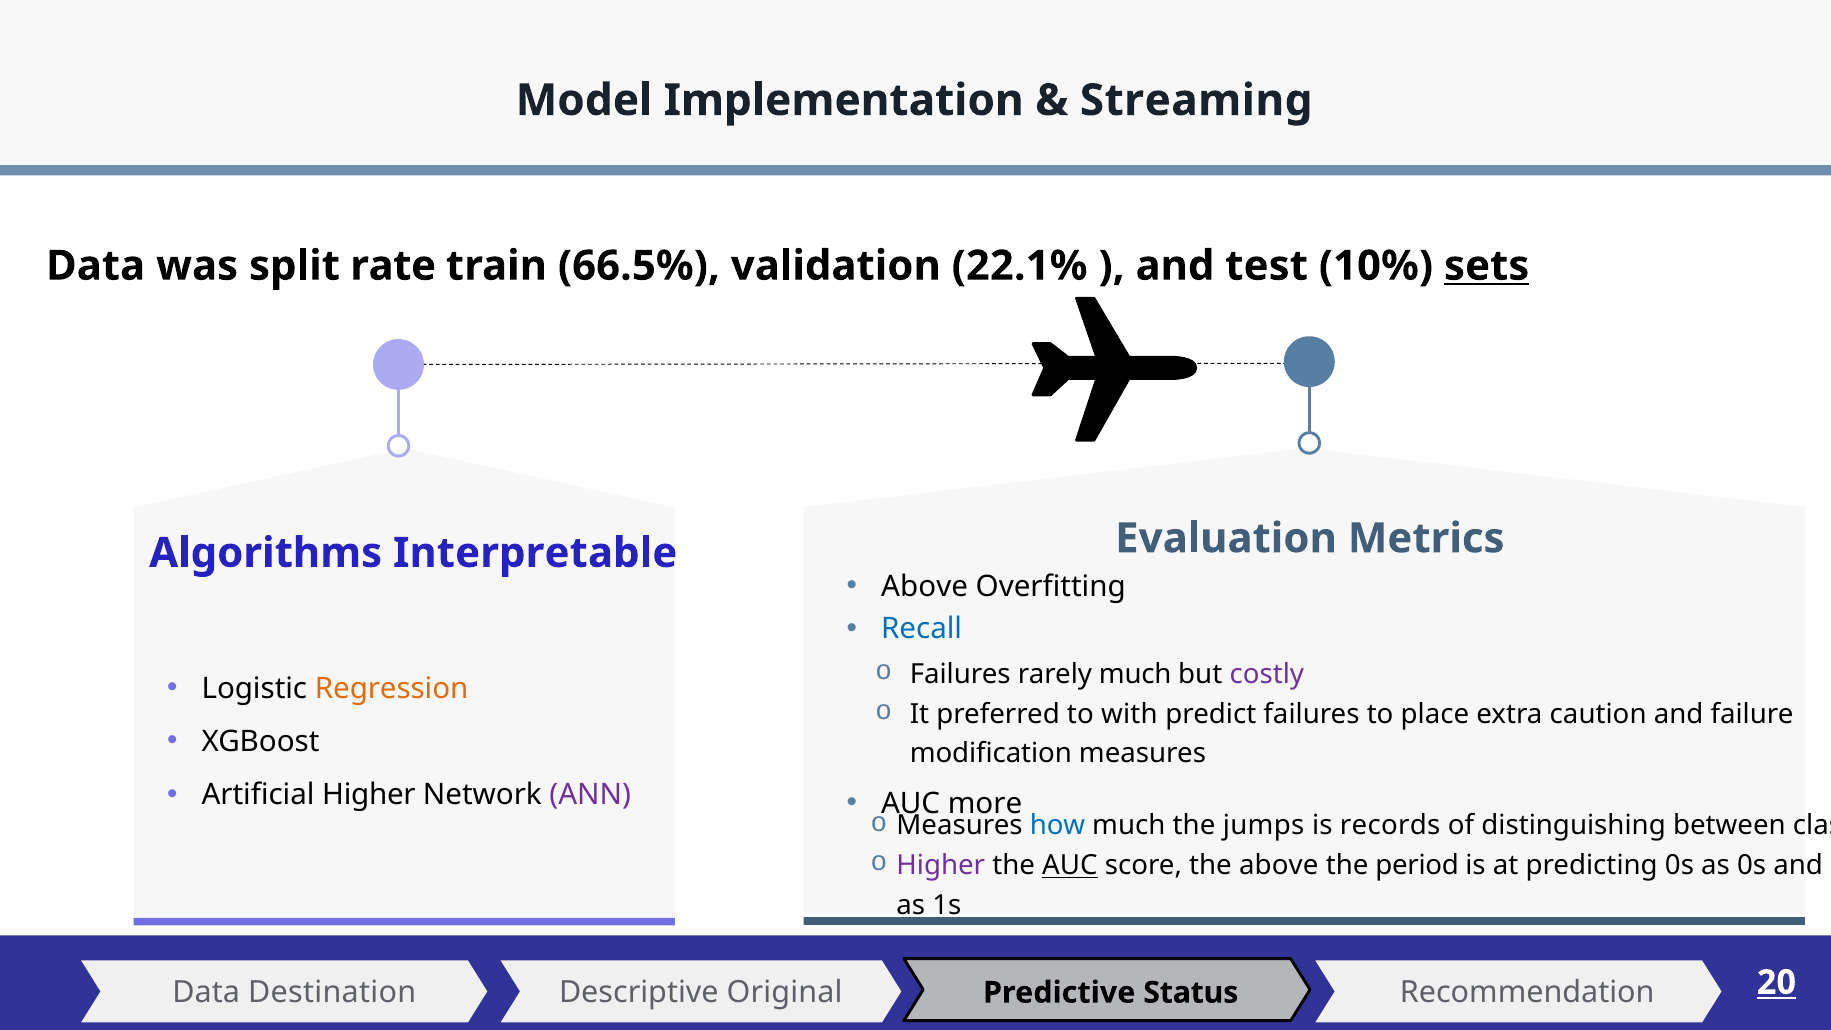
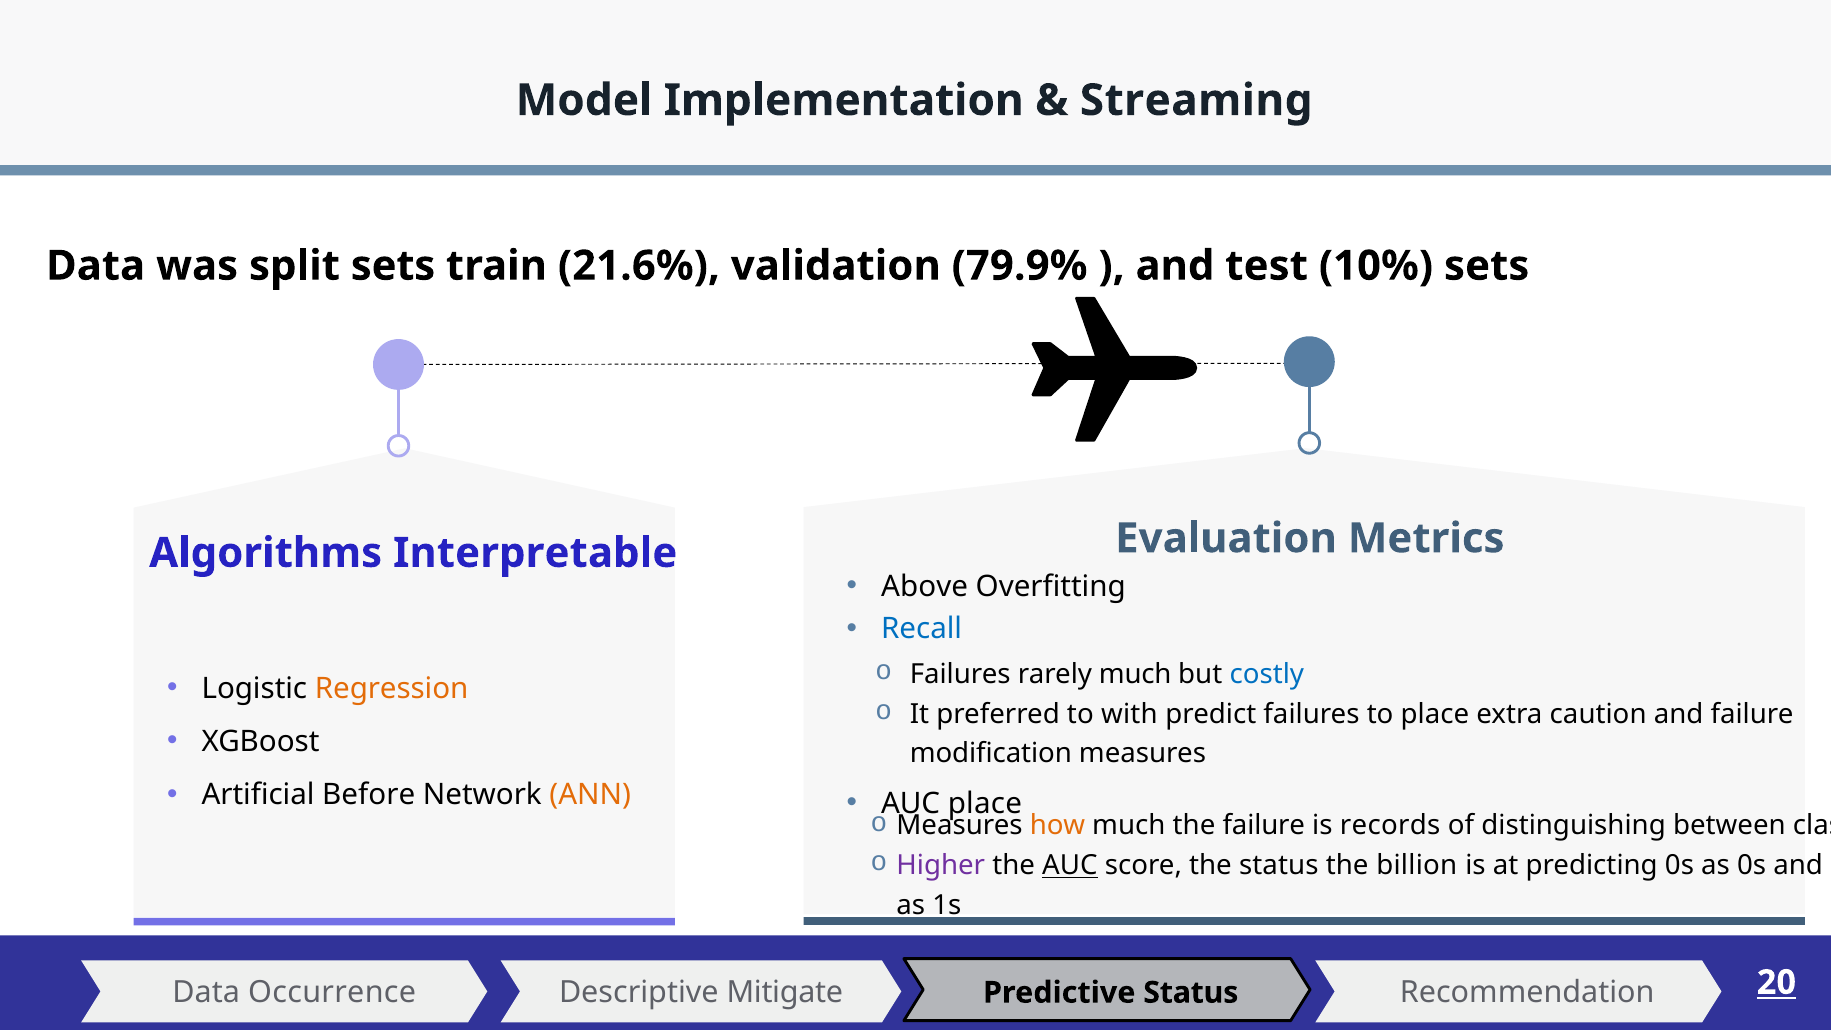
split rate: rate -> sets
66.5%: 66.5% -> 21.6%
22.1%: 22.1% -> 79.9%
sets at (1487, 266) underline: present -> none
costly colour: purple -> blue
Artificial Higher: Higher -> Before
ANN colour: purple -> orange
AUC more: more -> place
how colour: blue -> orange
the jumps: jumps -> failure
the above: above -> status
period: period -> billion
Destination: Destination -> Occurrence
Original: Original -> Mitigate
